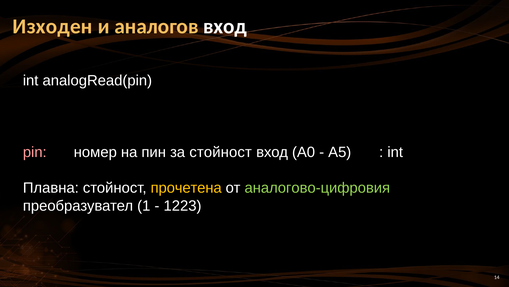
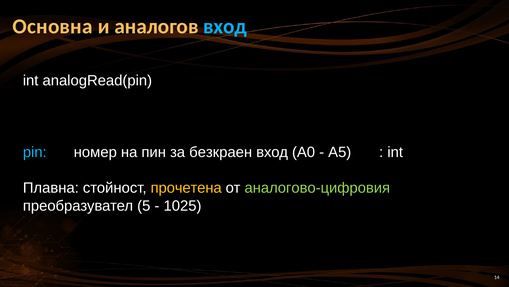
Изходен: Изходен -> Основна
вход at (225, 26) colour: white -> light blue
pin colour: pink -> light blue
за стойност: стойност -> безкраен
1: 1 -> 5
1223: 1223 -> 1025
